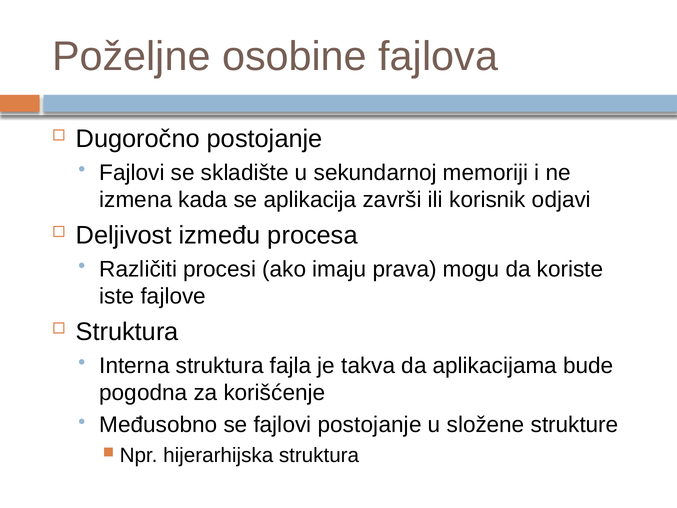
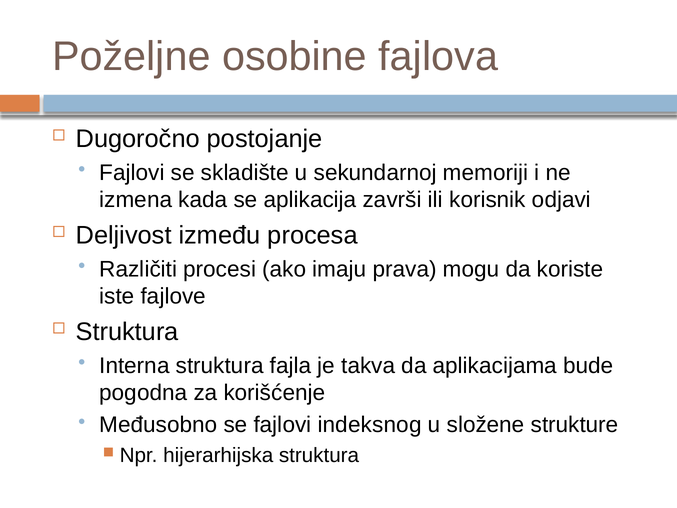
fajlovi postojanje: postojanje -> indeksnog
